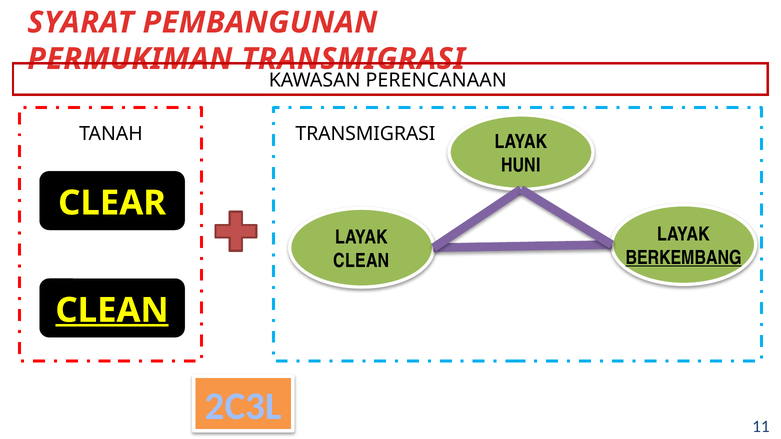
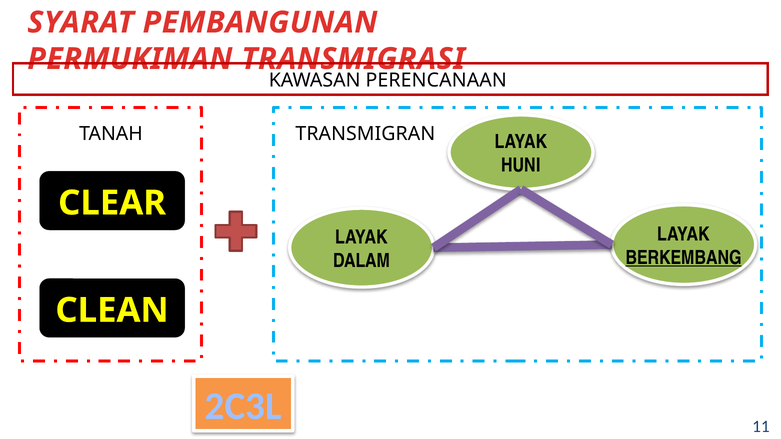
TANAH TRANSMIGRASI: TRANSMIGRASI -> TRANSMIGRAN
CLEAN at (361, 261): CLEAN -> DALAM
CLEAN at (112, 311) underline: present -> none
